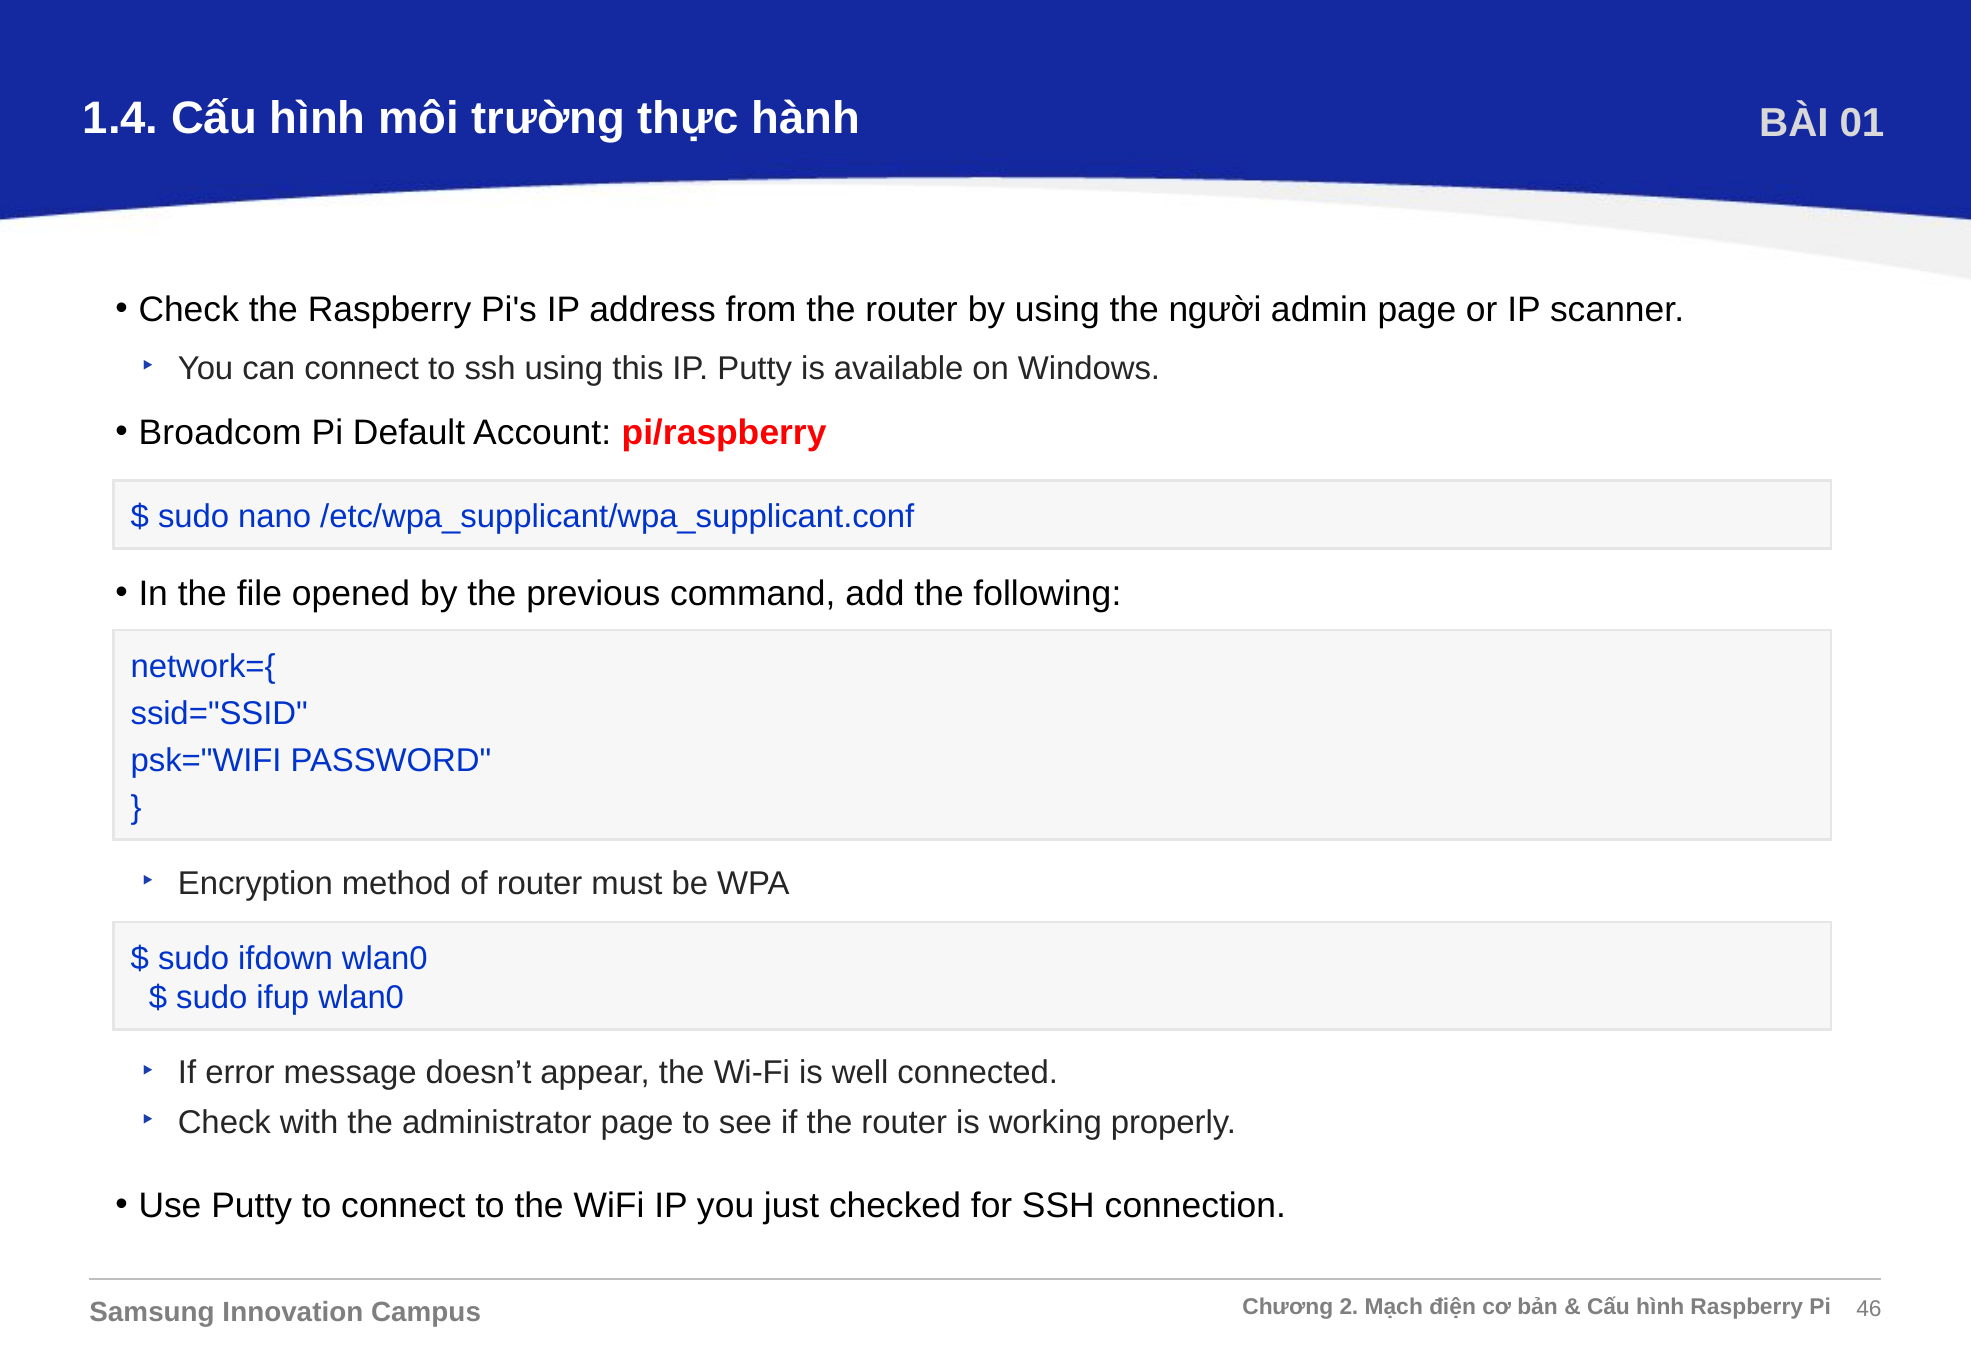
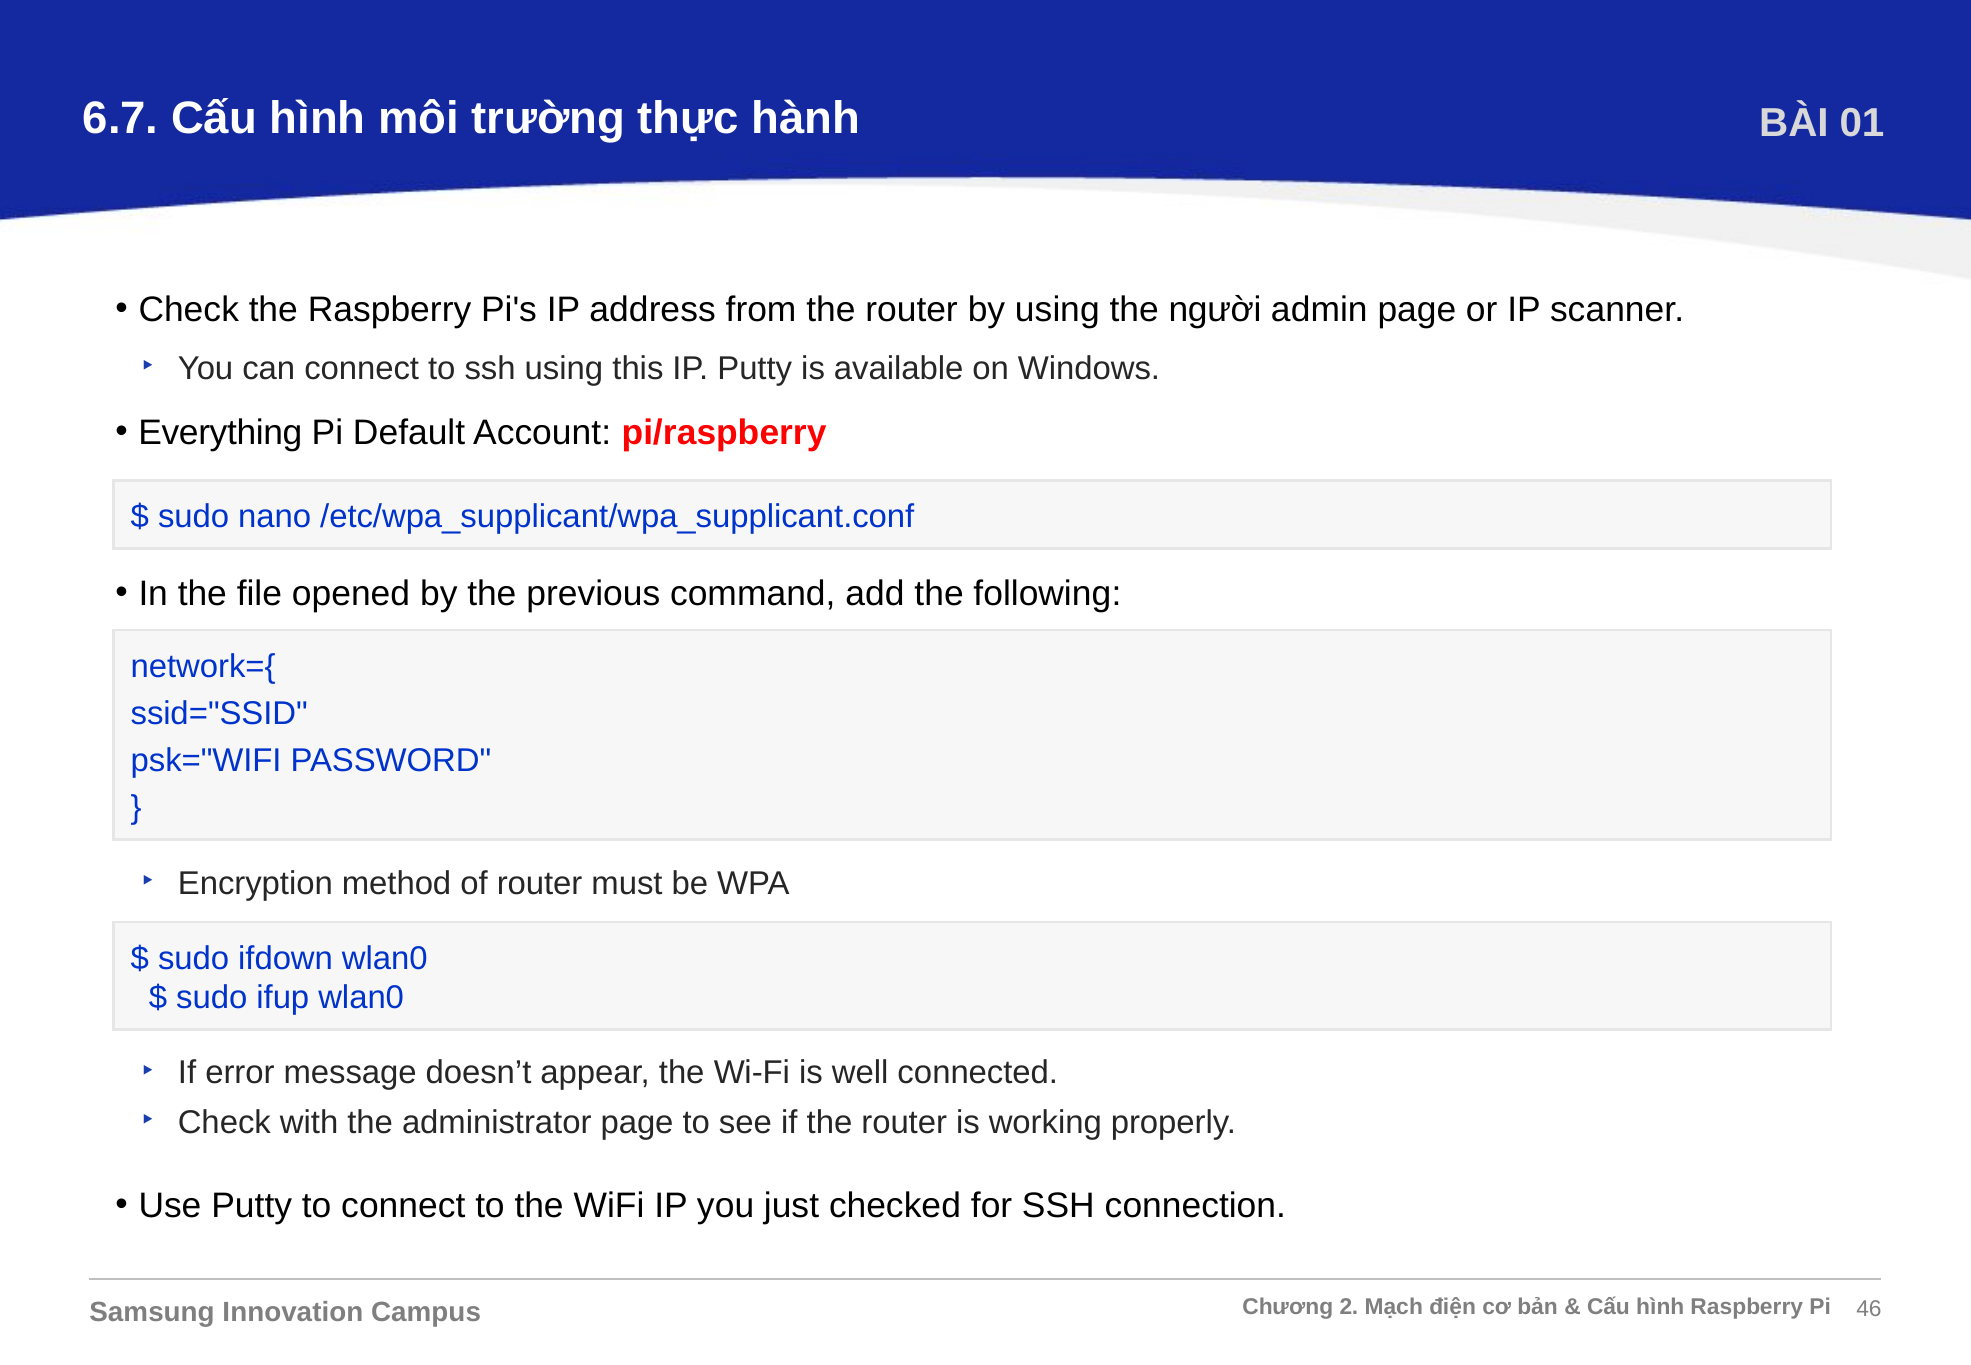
1.4: 1.4 -> 6.7
Broadcom: Broadcom -> Everything
